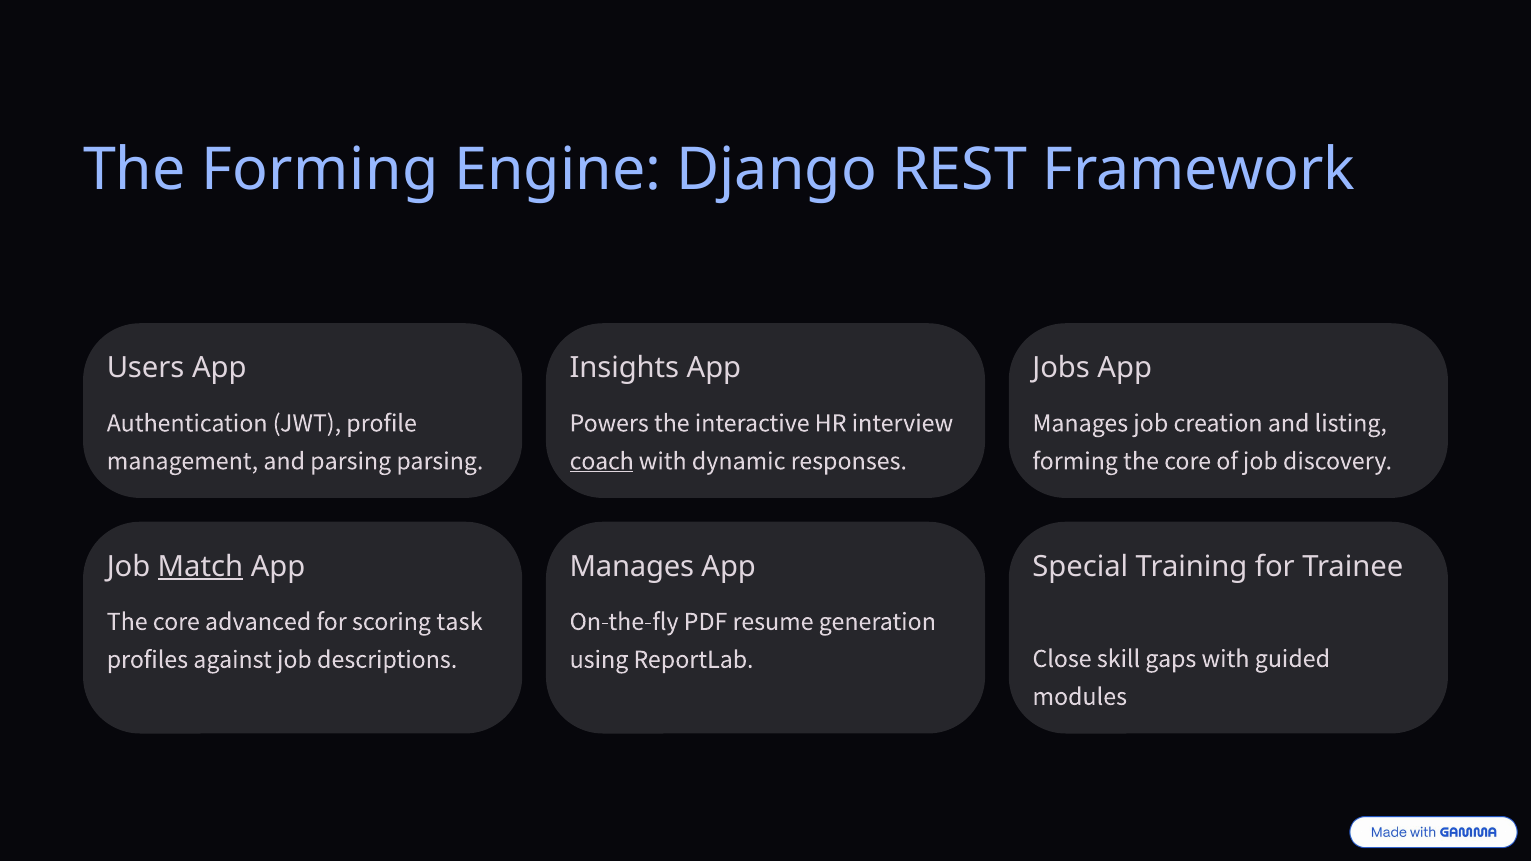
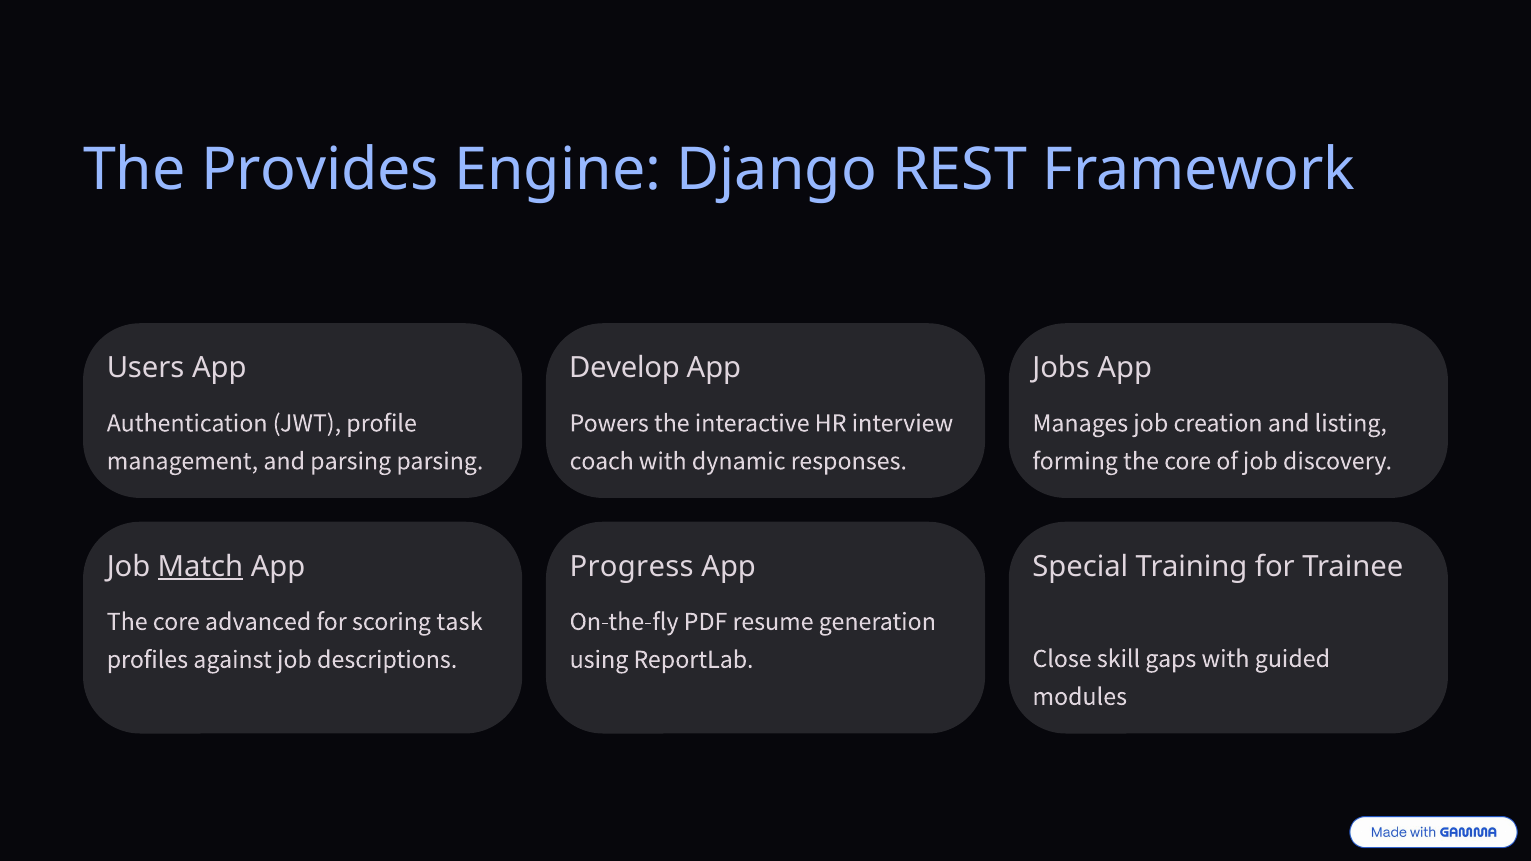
The Forming: Forming -> Provides
Insights: Insights -> Develop
coach underline: present -> none
Manages at (632, 567): Manages -> Progress
